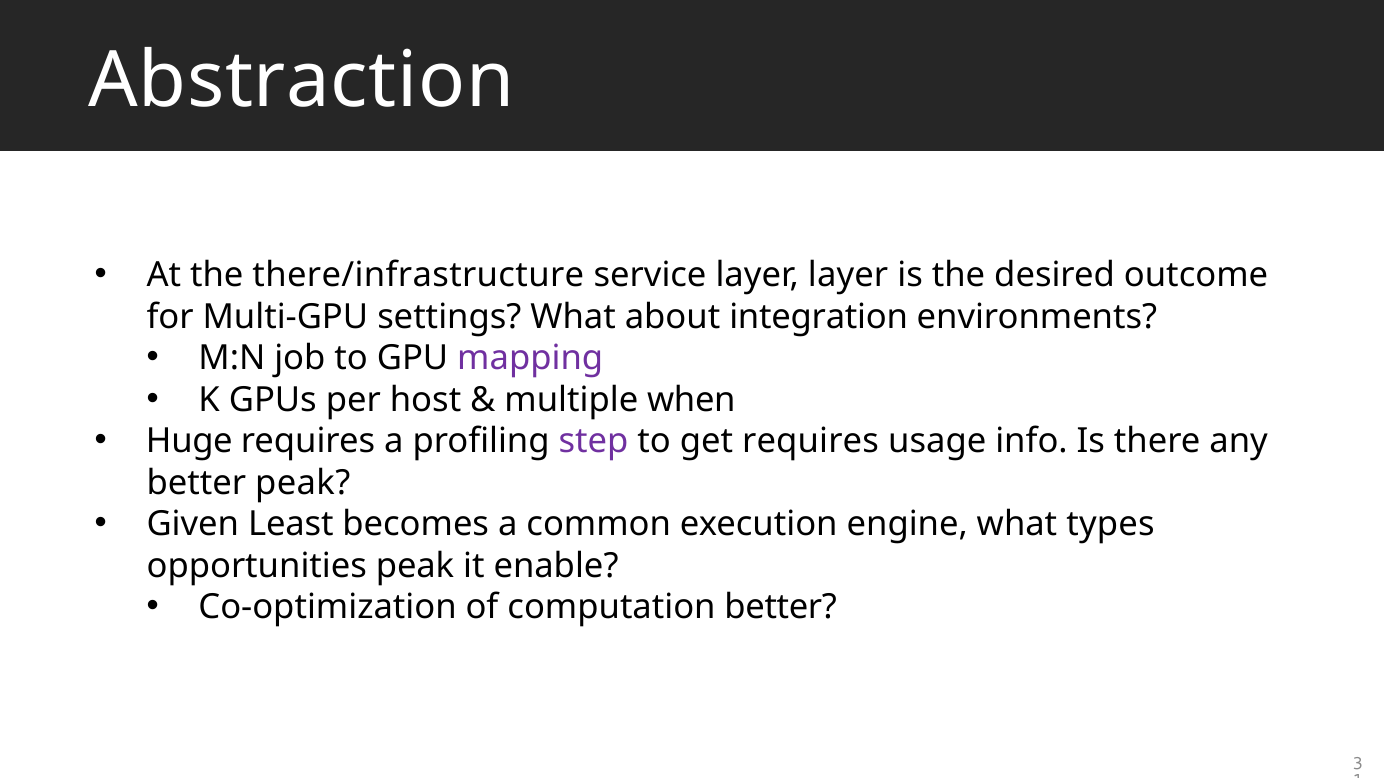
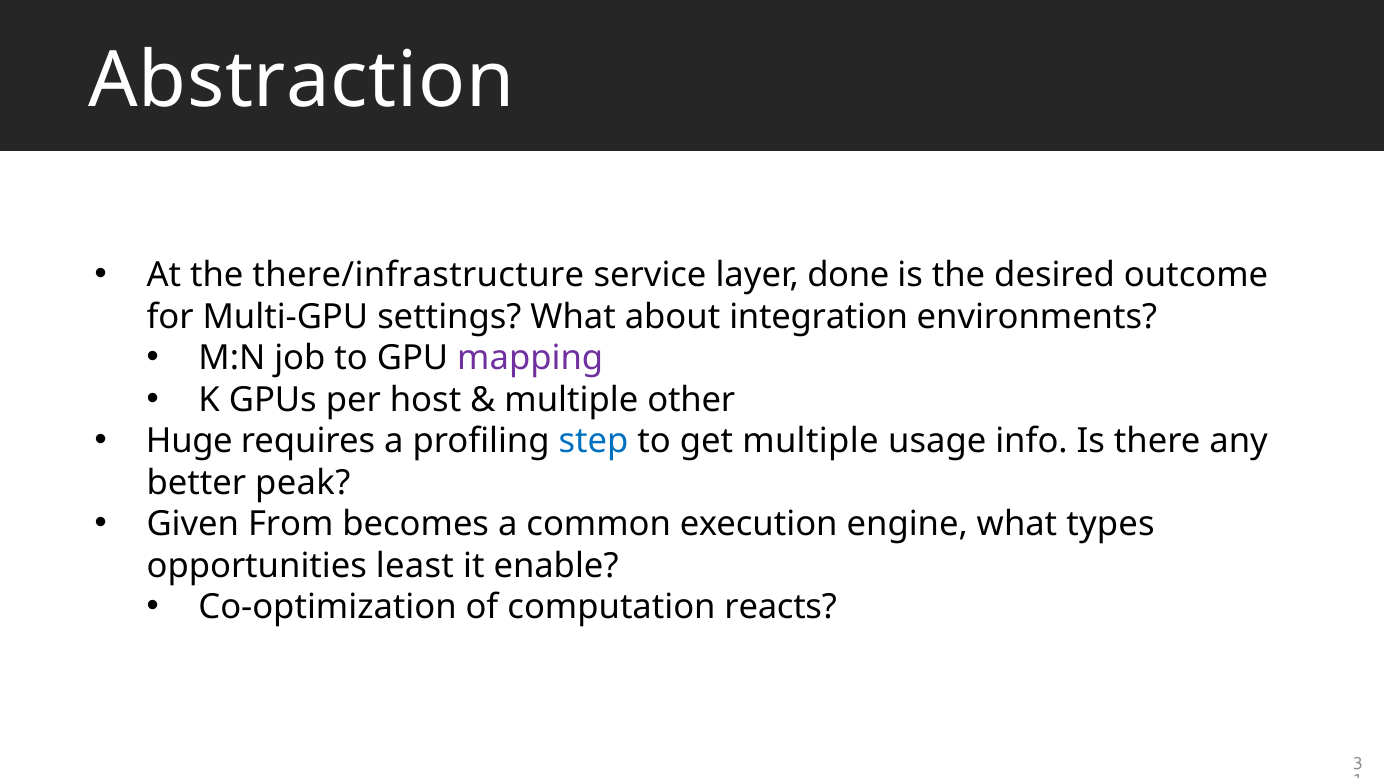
layer layer: layer -> done
when: when -> other
step colour: purple -> blue
get requires: requires -> multiple
Least: Least -> From
opportunities peak: peak -> least
computation better: better -> reacts
